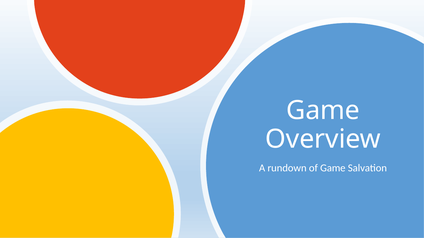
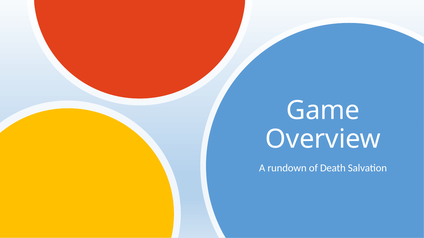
of Game: Game -> Death
